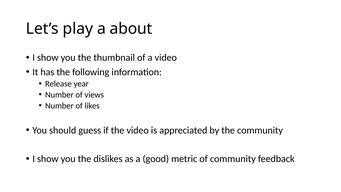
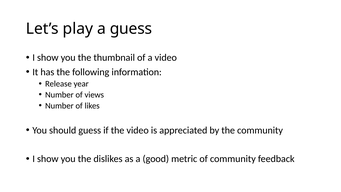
a about: about -> guess
